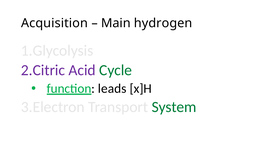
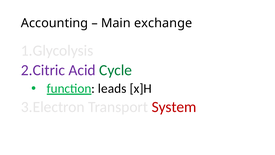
Acquisition: Acquisition -> Accounting
hydrogen: hydrogen -> exchange
System colour: green -> red
